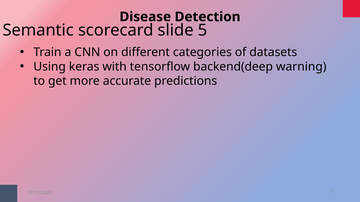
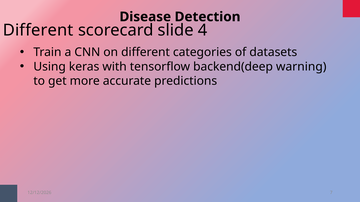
Semantic at (38, 30): Semantic -> Different
5: 5 -> 4
